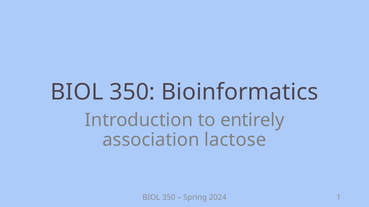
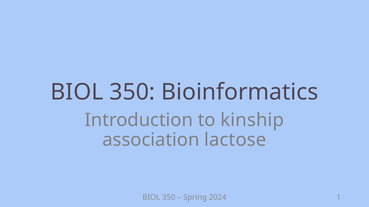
entirely: entirely -> kinship
